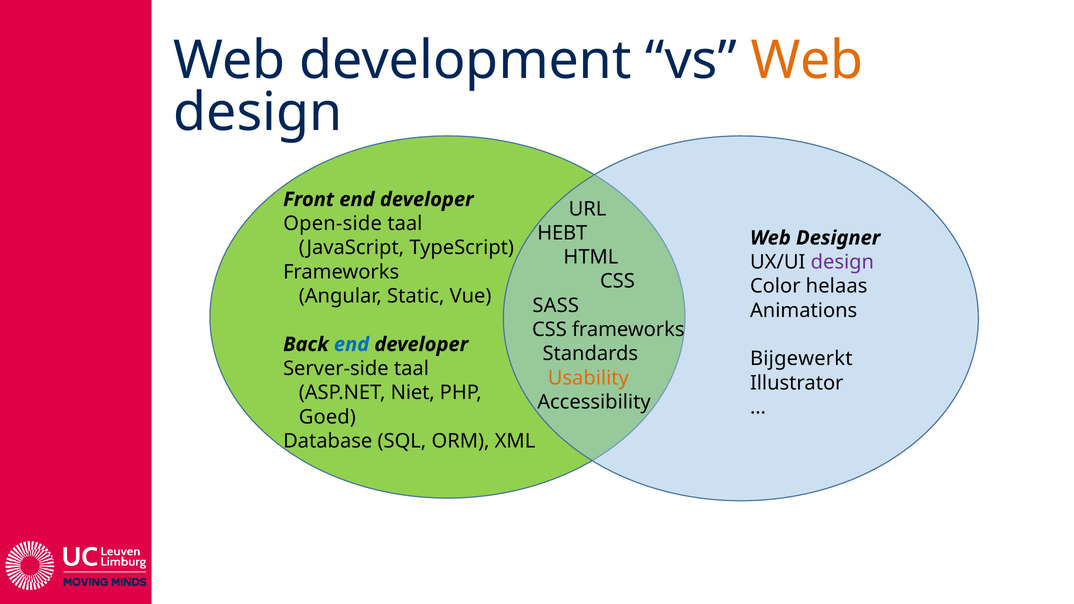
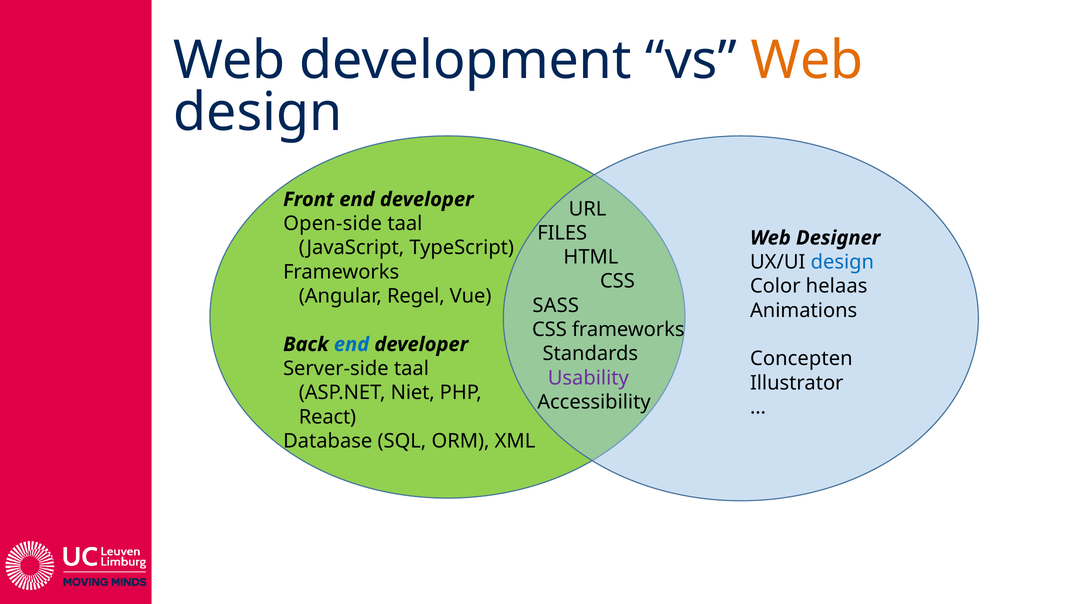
HEBT: HEBT -> FILES
design at (842, 262) colour: purple -> blue
Static: Static -> Regel
Bijgewerkt: Bijgewerkt -> Concepten
Usability colour: orange -> purple
Goed: Goed -> React
